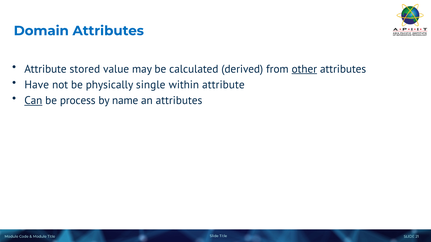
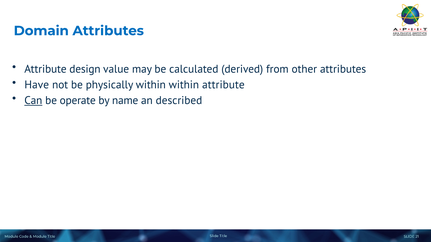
stored: stored -> design
other underline: present -> none
physically single: single -> within
process: process -> operate
an attributes: attributes -> described
